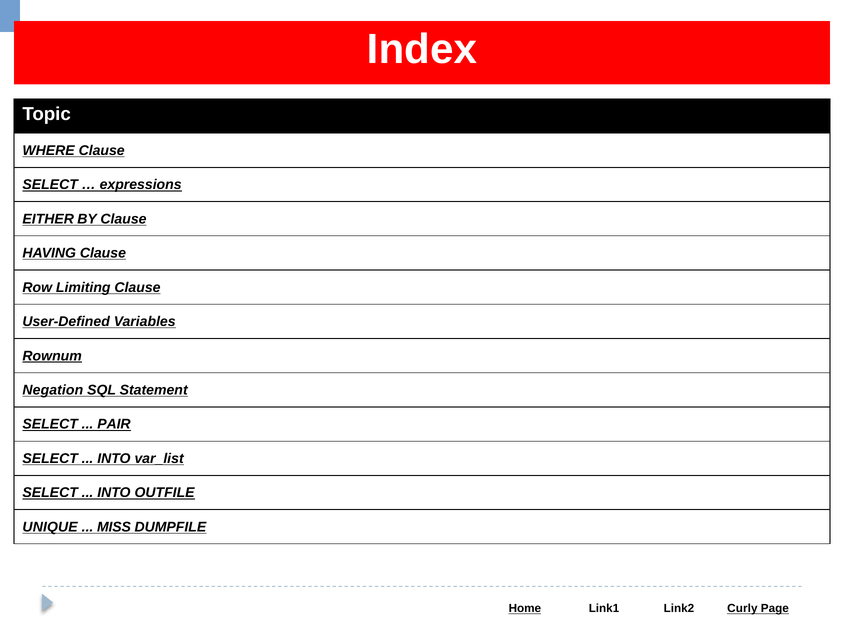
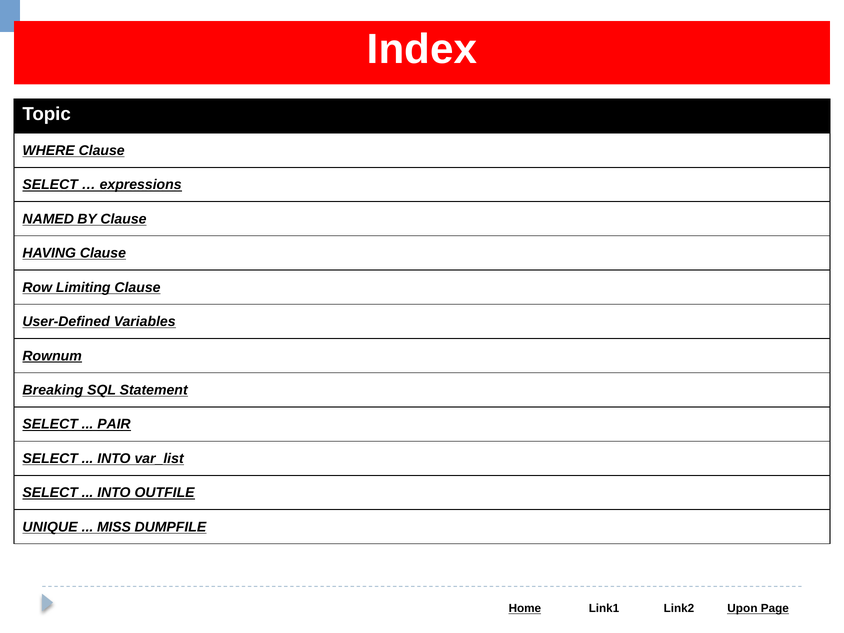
EITHER: EITHER -> NAMED
Negation: Negation -> Breaking
Curly: Curly -> Upon
